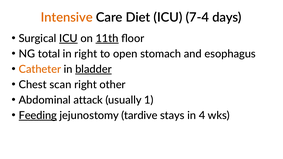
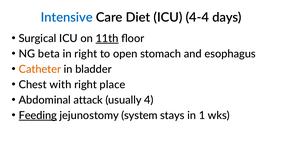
Intensive colour: orange -> blue
7-4: 7-4 -> 4-4
ICU at (68, 39) underline: present -> none
total: total -> beta
bladder underline: present -> none
scan: scan -> with
other: other -> place
1: 1 -> 4
tardive: tardive -> system
4: 4 -> 1
